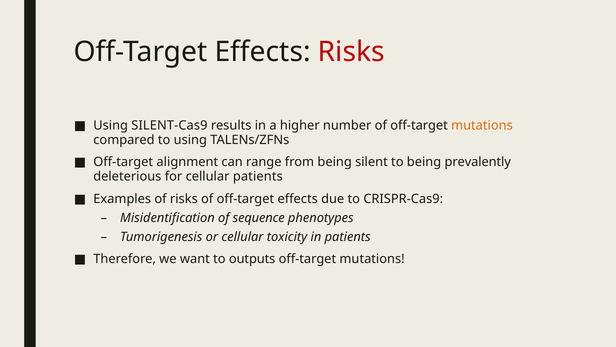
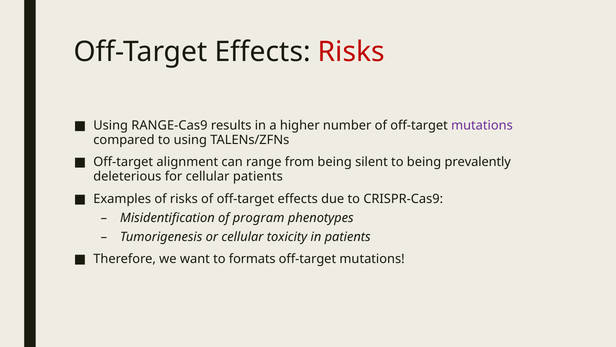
SILENT-Cas9: SILENT-Cas9 -> RANGE-Cas9
mutations at (482, 125) colour: orange -> purple
sequence: sequence -> program
outputs: outputs -> formats
